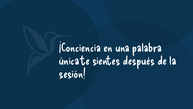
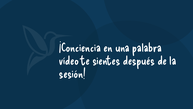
única: única -> vídeo
